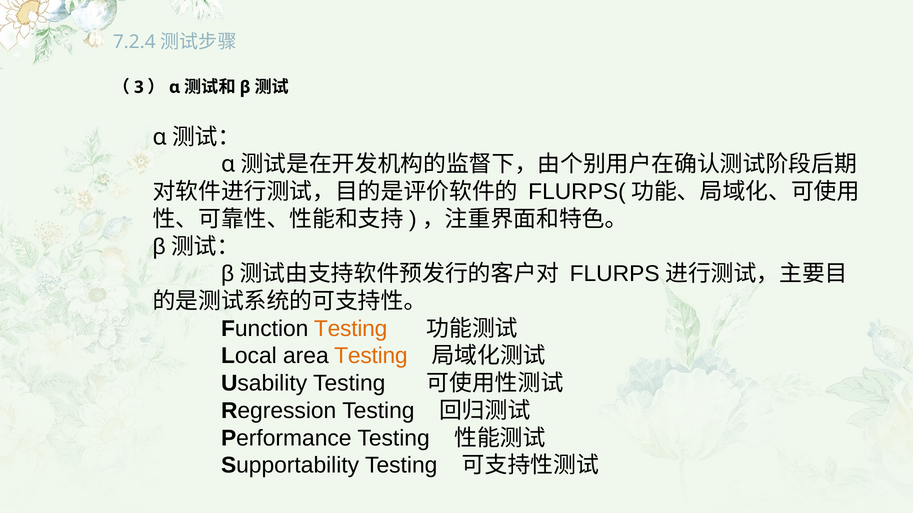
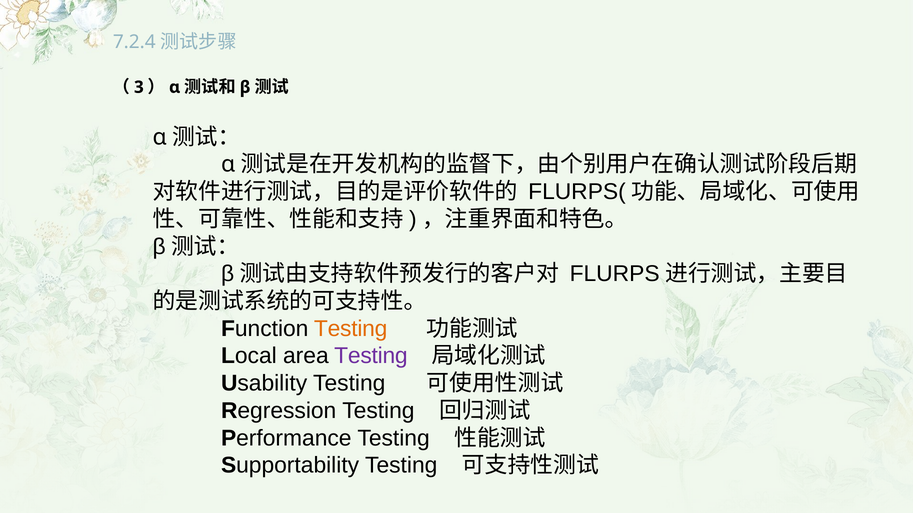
Testing at (371, 356) colour: orange -> purple
